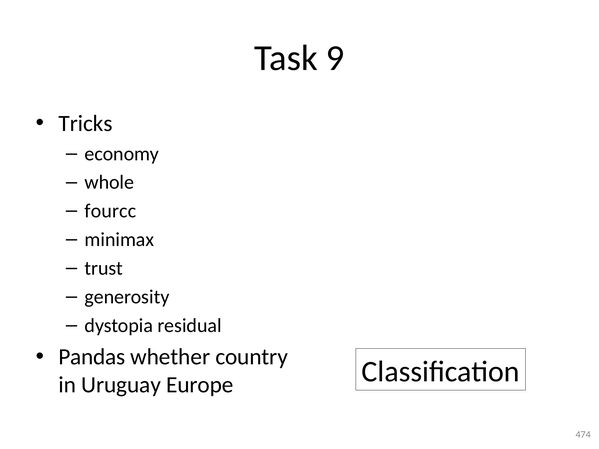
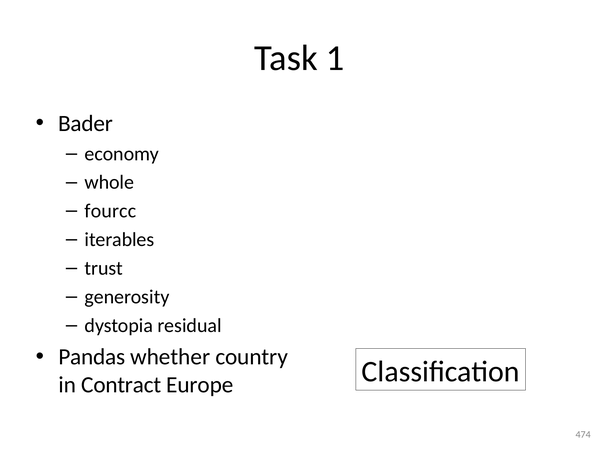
9: 9 -> 1
Tricks: Tricks -> Bader
minimax: minimax -> iterables
Uruguay: Uruguay -> Contract
